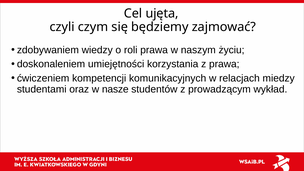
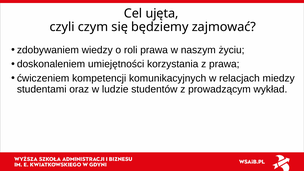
nasze: nasze -> ludzie
